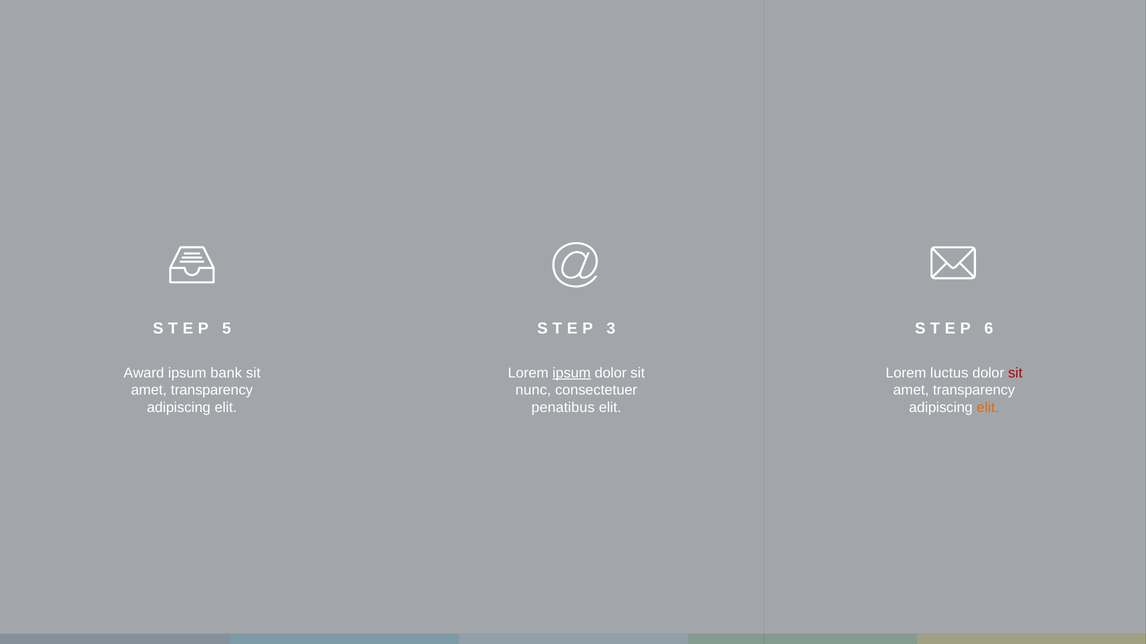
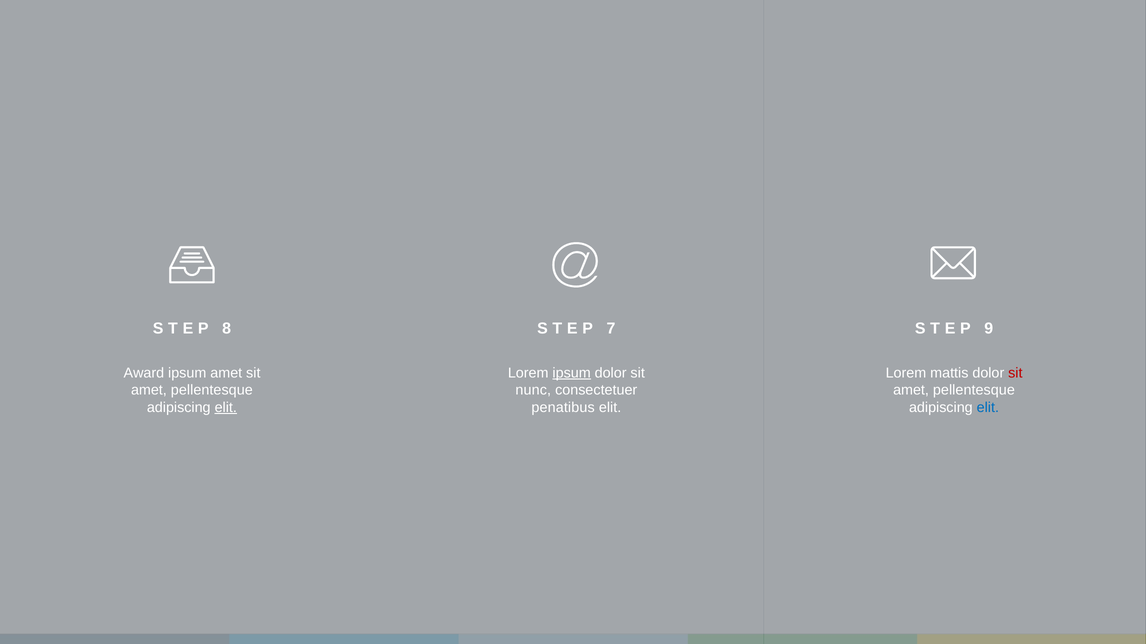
5: 5 -> 8
3: 3 -> 7
6: 6 -> 9
ipsum bank: bank -> amet
luctus: luctus -> mattis
transparency at (212, 391): transparency -> pellentesque
transparency at (974, 391): transparency -> pellentesque
elit at (226, 408) underline: none -> present
elit at (988, 408) colour: orange -> blue
